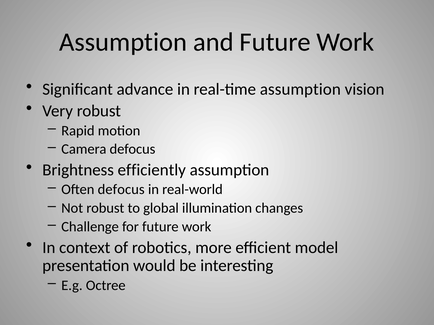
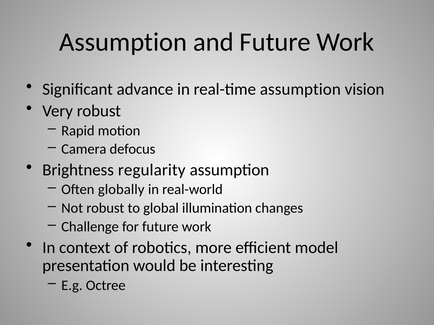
efficiently: efficiently -> regularity
Often defocus: defocus -> globally
